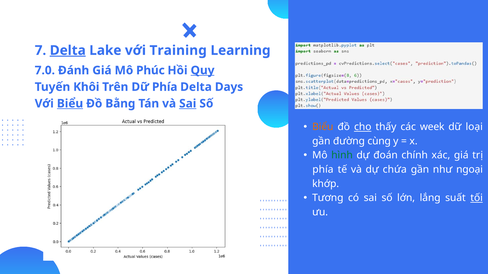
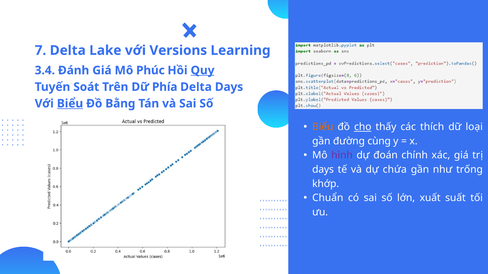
Delta at (68, 50) underline: present -> none
Training: Training -> Versions
7.0: 7.0 -> 3.4
Khôi: Khôi -> Soát
Sai at (188, 104) underline: present -> none
week: week -> thích
hình colour: green -> purple
phía at (323, 170): phía -> days
ngoại: ngoại -> trống
Tương: Tương -> Chuẩn
lắng: lắng -> xuất
tối underline: present -> none
